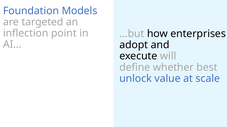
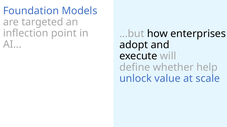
best: best -> help
